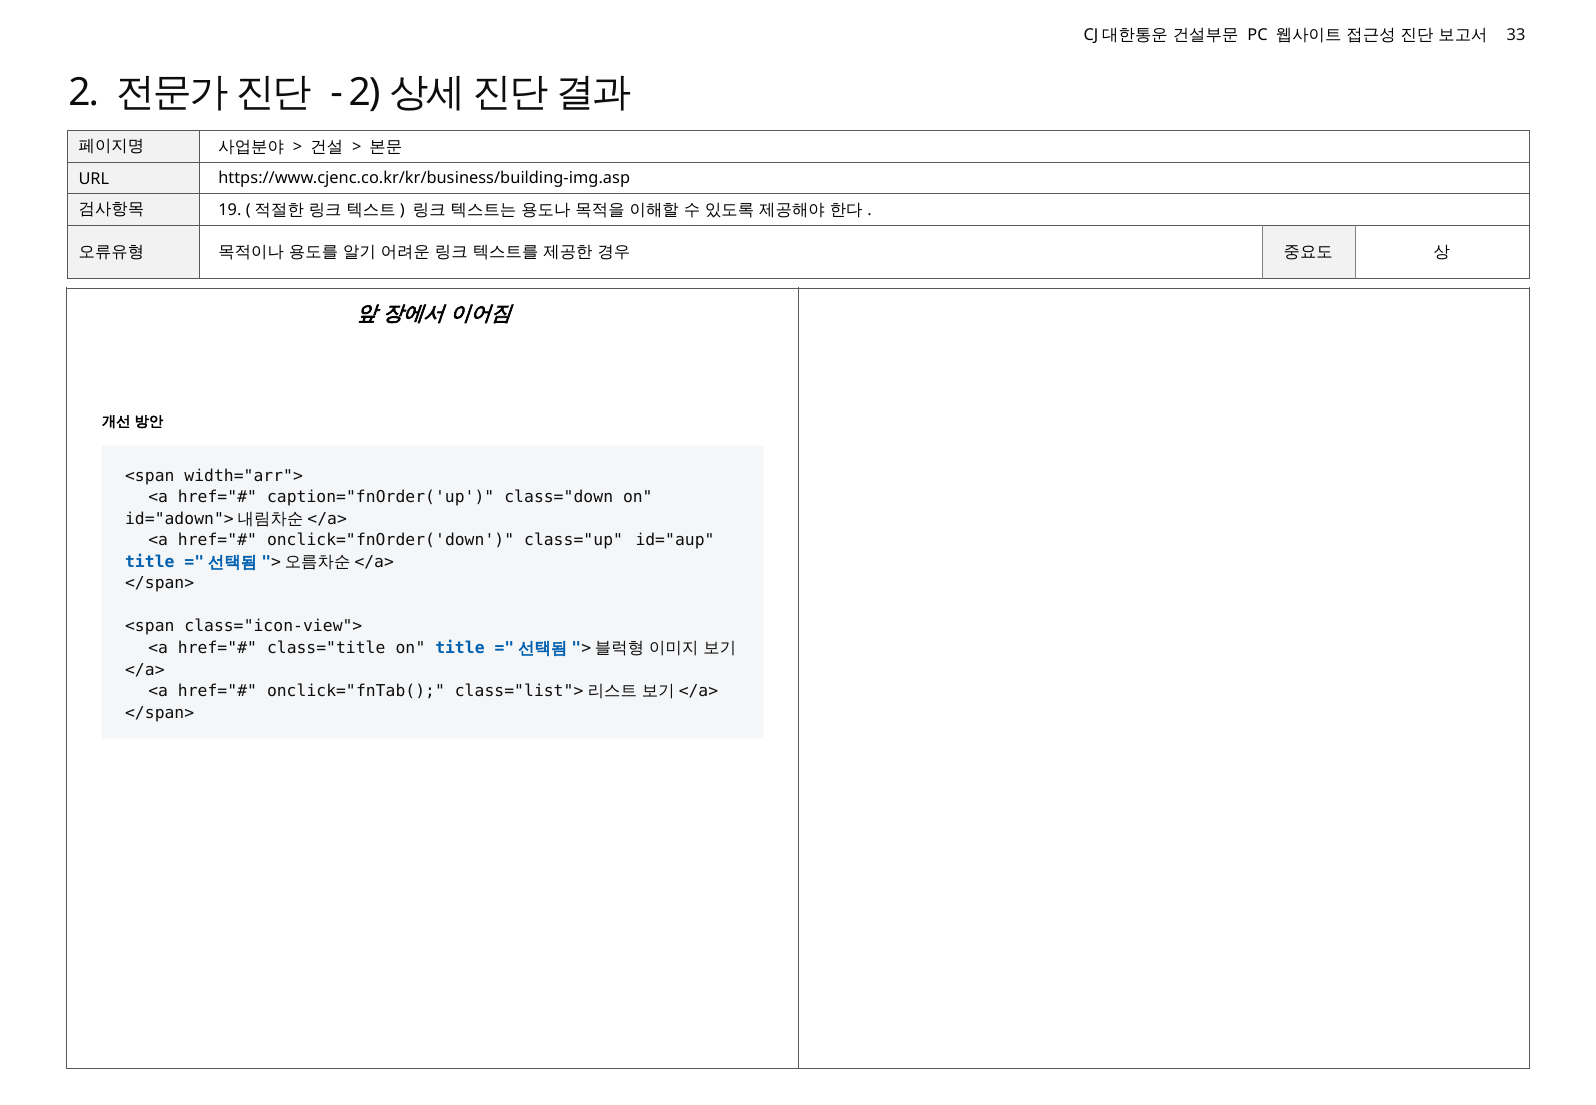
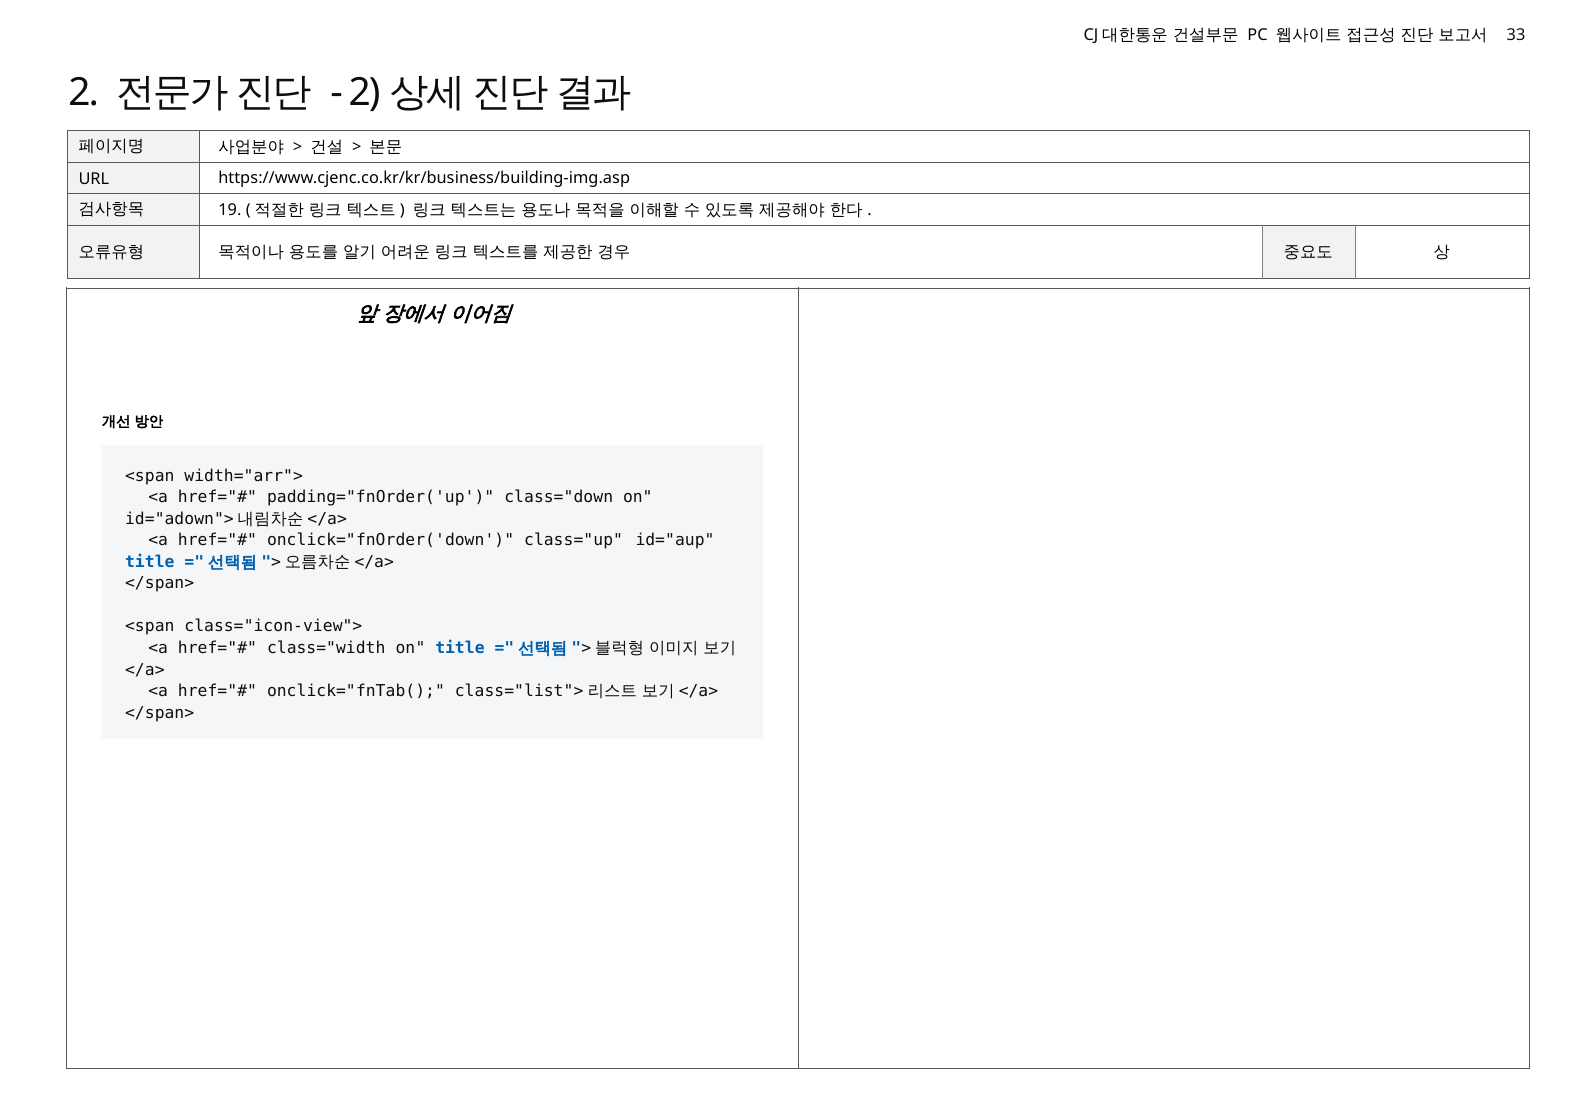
caption="fnOrder('up: caption="fnOrder('up -> padding="fnOrder('up
class="title: class="title -> class="width
